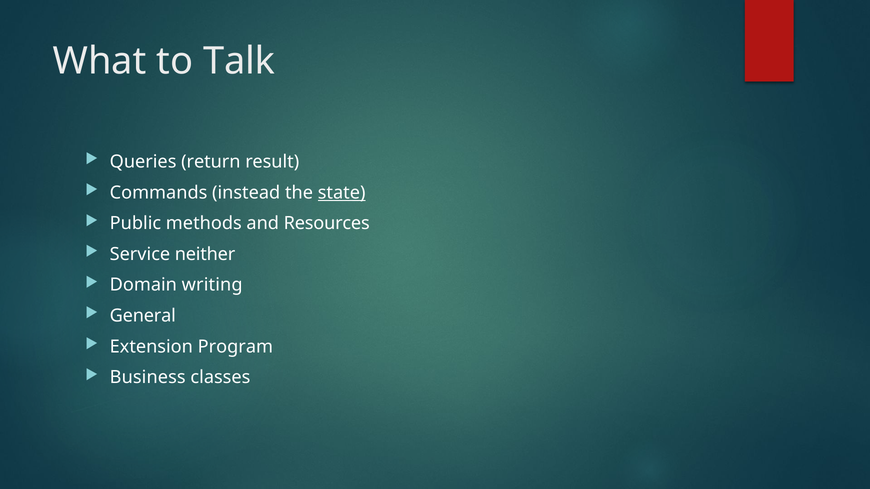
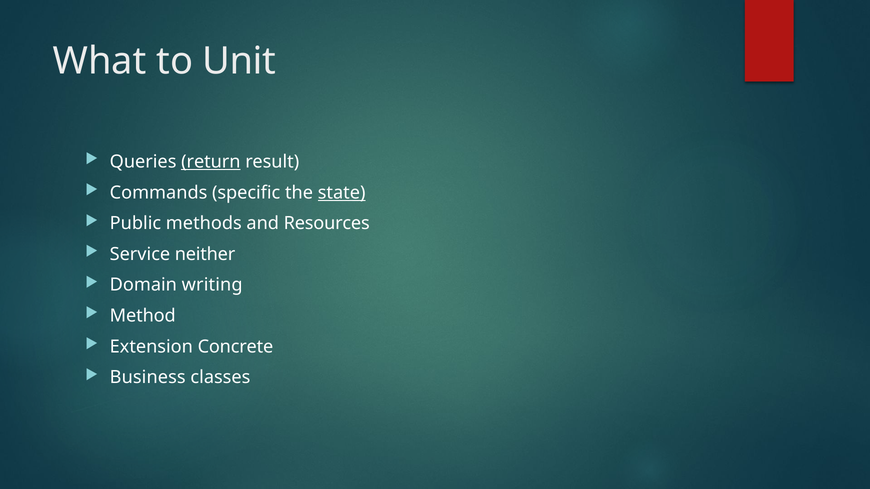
Talk: Talk -> Unit
return underline: none -> present
instead: instead -> specific
General: General -> Method
Program: Program -> Concrete
